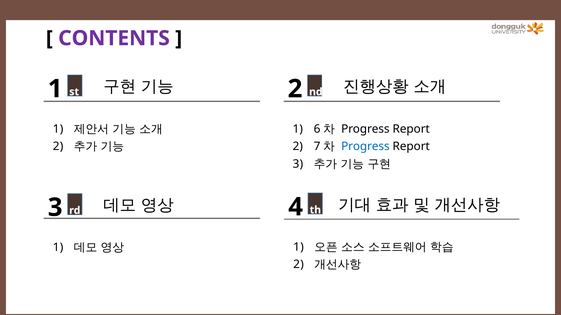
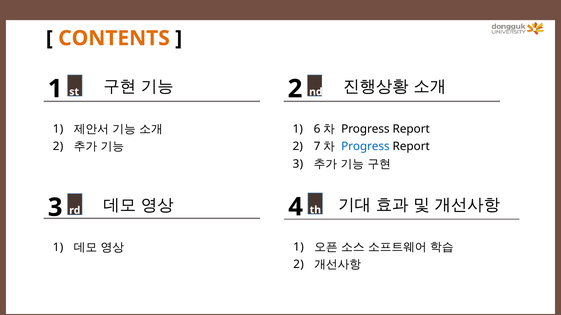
CONTENTS colour: purple -> orange
